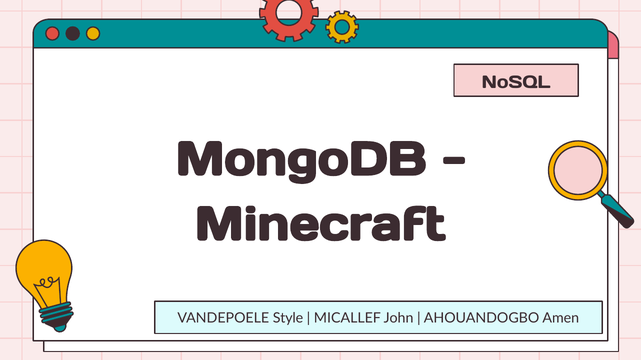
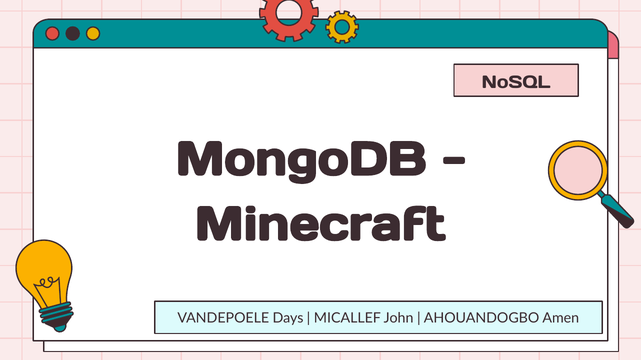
Style: Style -> Days
